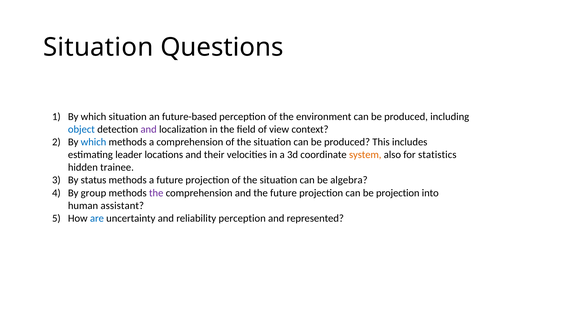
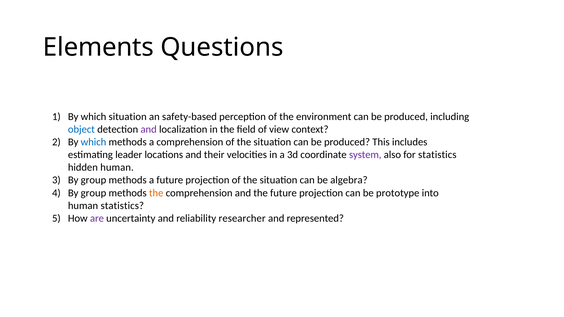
Situation at (98, 47): Situation -> Elements
future-based: future-based -> safety-based
system colour: orange -> purple
hidden trainee: trainee -> human
status at (94, 180): status -> group
the at (156, 193) colour: purple -> orange
be projection: projection -> prototype
human assistant: assistant -> statistics
are colour: blue -> purple
reliability perception: perception -> researcher
